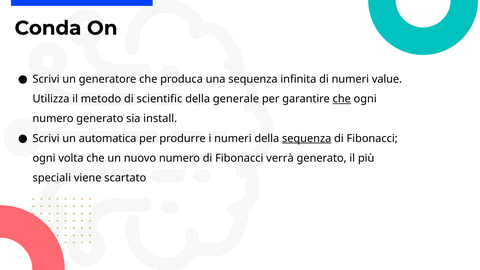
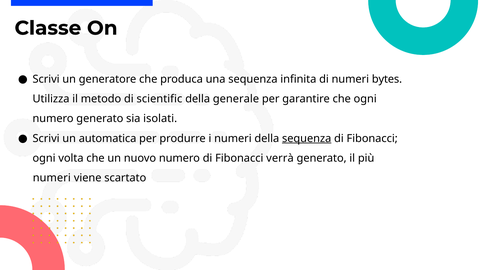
Conda: Conda -> Classe
value: value -> bytes
che at (342, 99) underline: present -> none
install: install -> isolati
speciali at (52, 178): speciali -> numeri
